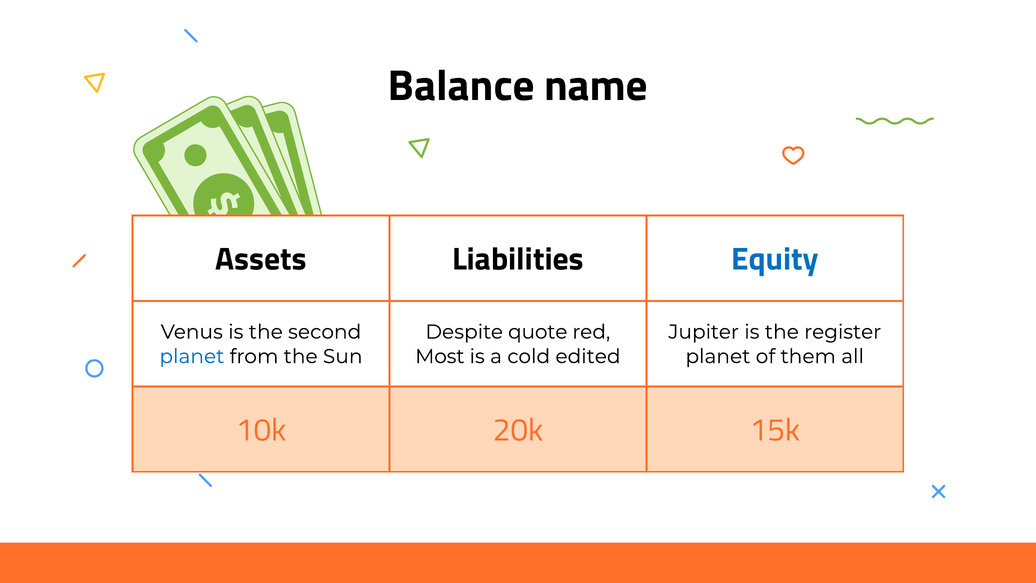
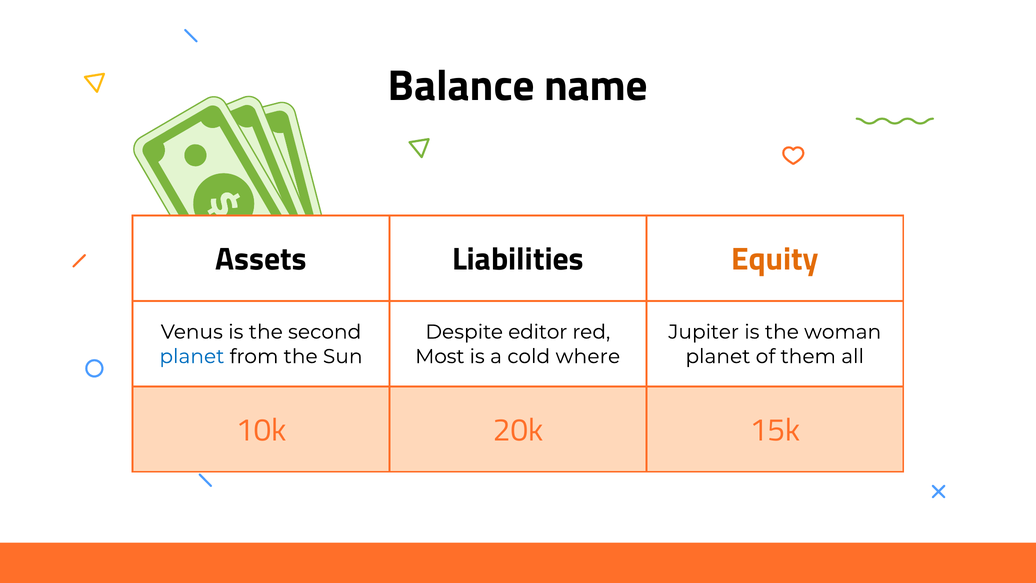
Equity colour: blue -> orange
quote: quote -> editor
register: register -> woman
edited: edited -> where
